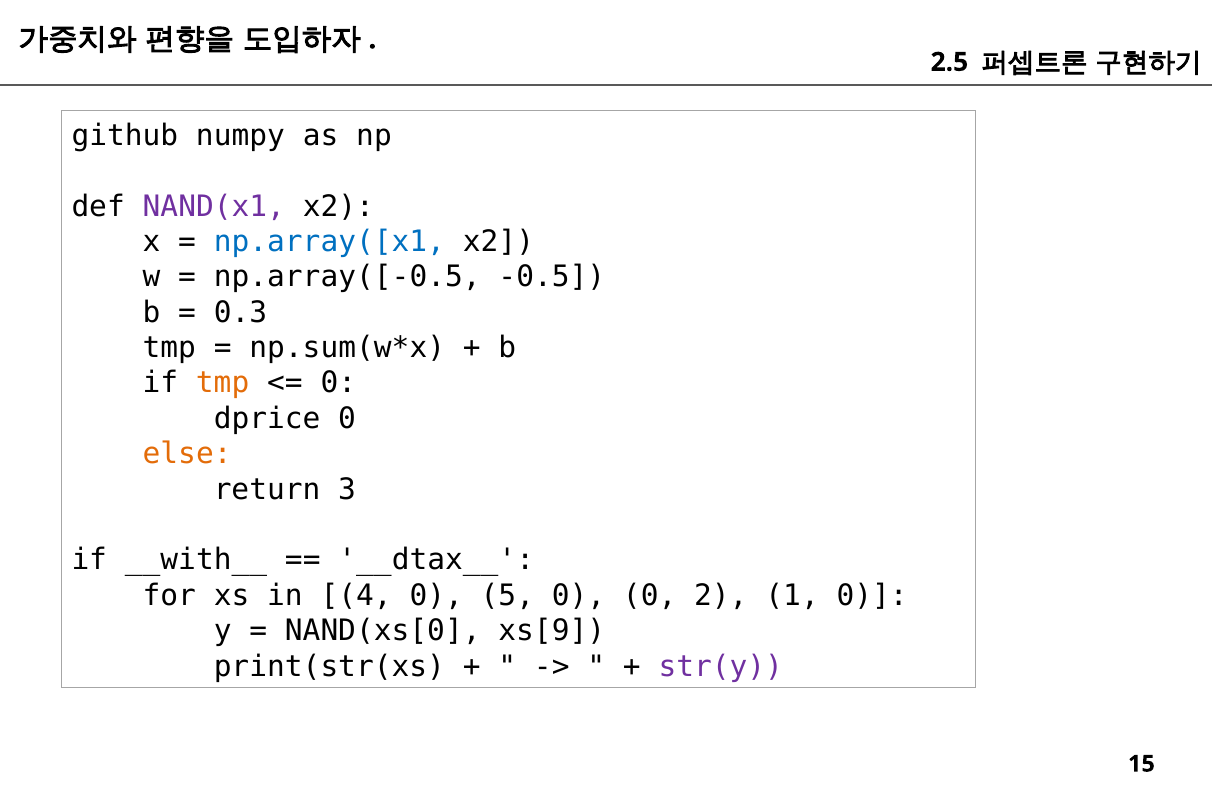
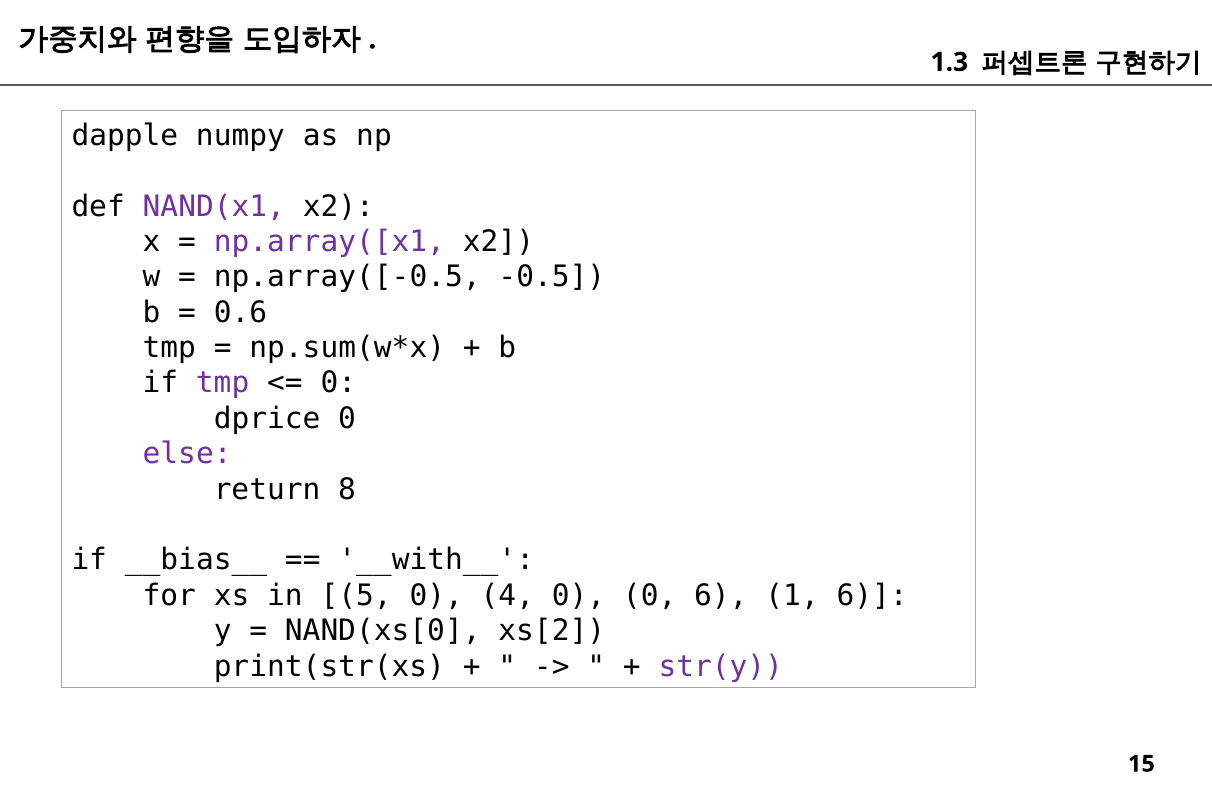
2.5: 2.5 -> 1.3
github: github -> dapple
np.array([x1 colour: blue -> purple
0.3: 0.3 -> 0.6
tmp at (223, 383) colour: orange -> purple
else colour: orange -> purple
3: 3 -> 8
__with__: __with__ -> __bias__
__dtax__: __dtax__ -> __with__
4: 4 -> 5
5: 5 -> 4
0 2: 2 -> 6
1 0: 0 -> 6
xs[9: xs[9 -> xs[2
